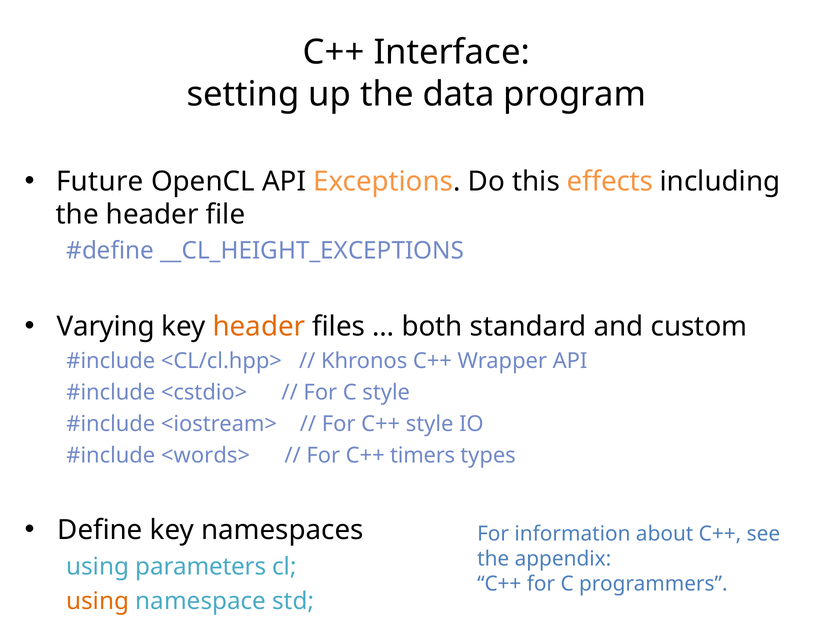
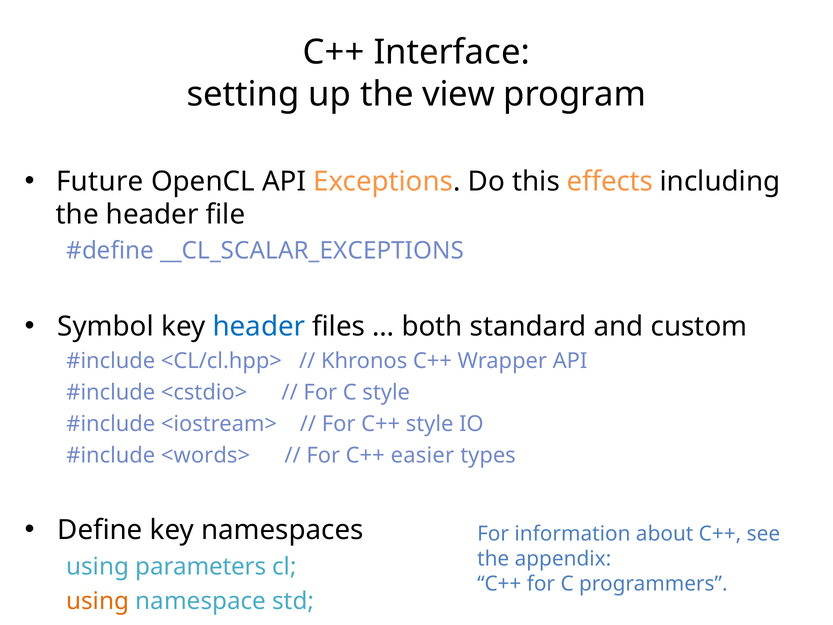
data: data -> view
__CL_HEIGHT_EXCEPTIONS: __CL_HEIGHT_EXCEPTIONS -> __CL_SCALAR_EXCEPTIONS
Varying: Varying -> Symbol
header at (259, 326) colour: orange -> blue
timers: timers -> easier
